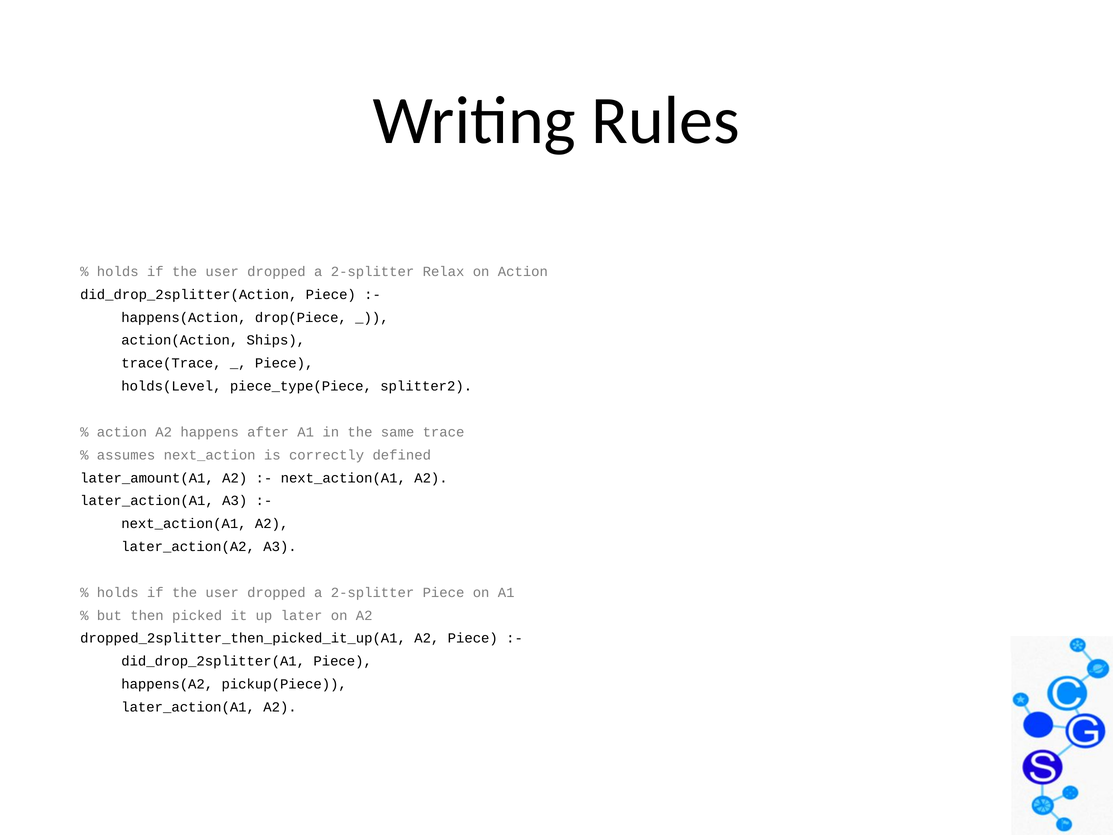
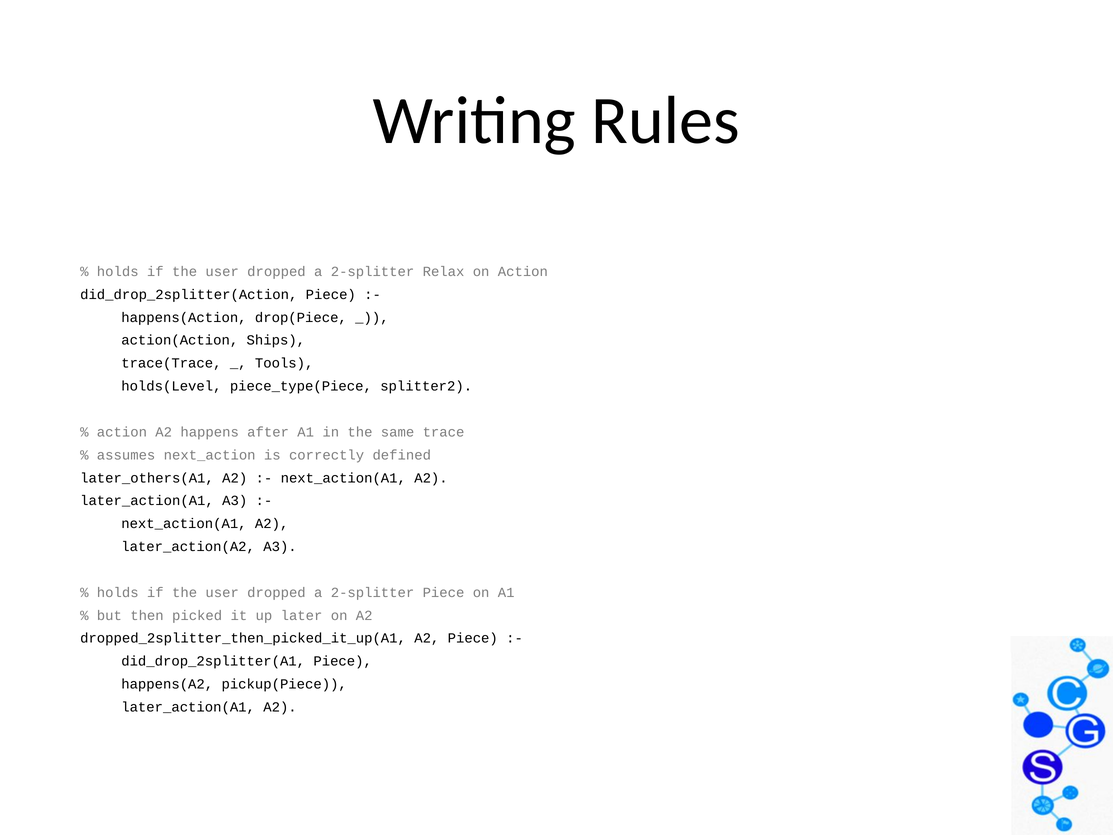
Piece at (284, 363): Piece -> Tools
later_amount(A1: later_amount(A1 -> later_others(A1
